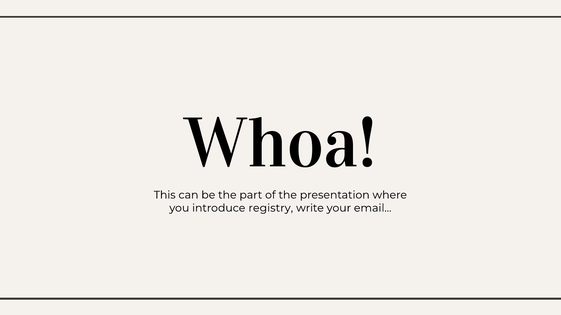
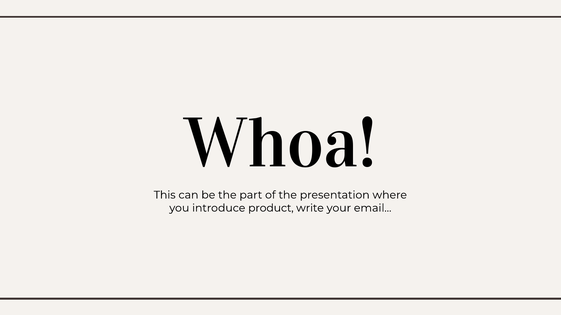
registry: registry -> product
